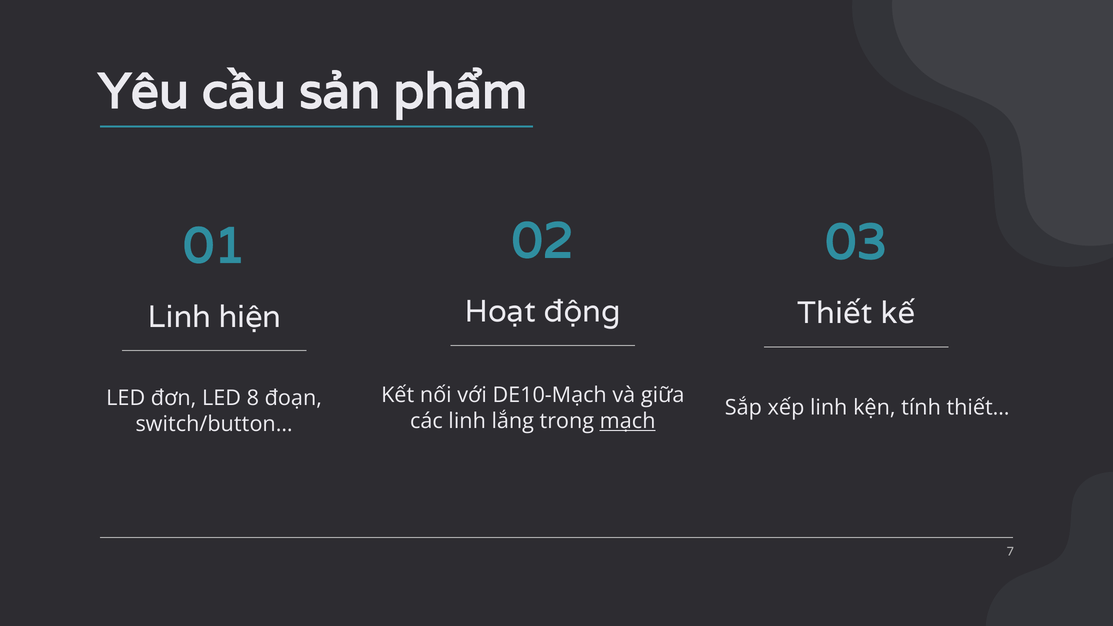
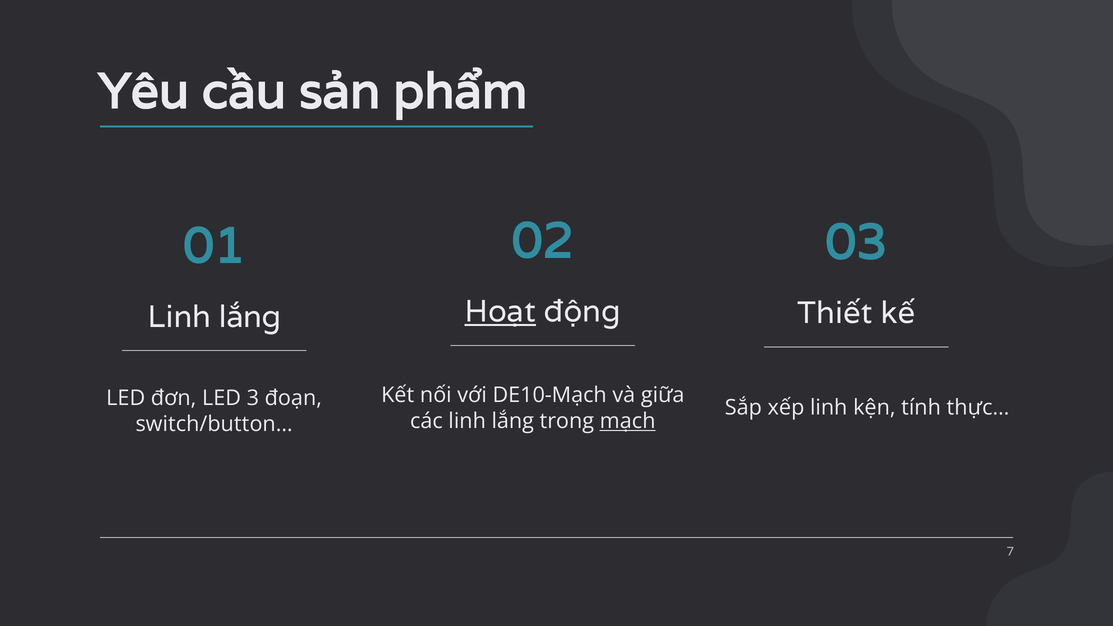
Hoạt underline: none -> present
hiện at (250, 317): hiện -> lắng
8: 8 -> 3
thiết…: thiết… -> thực…
